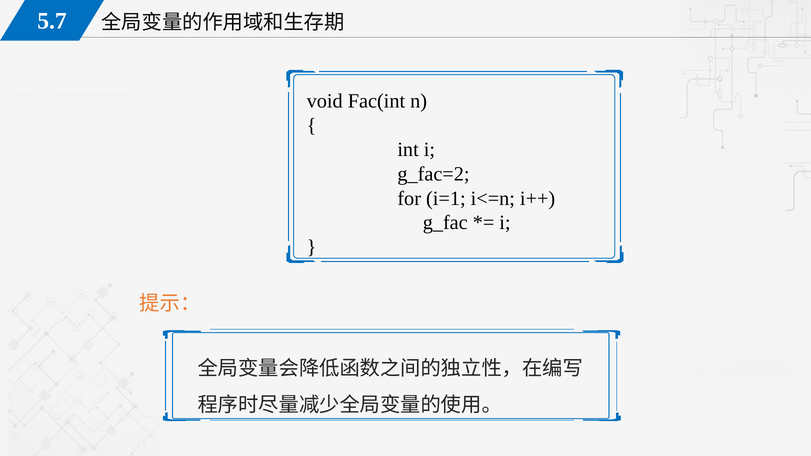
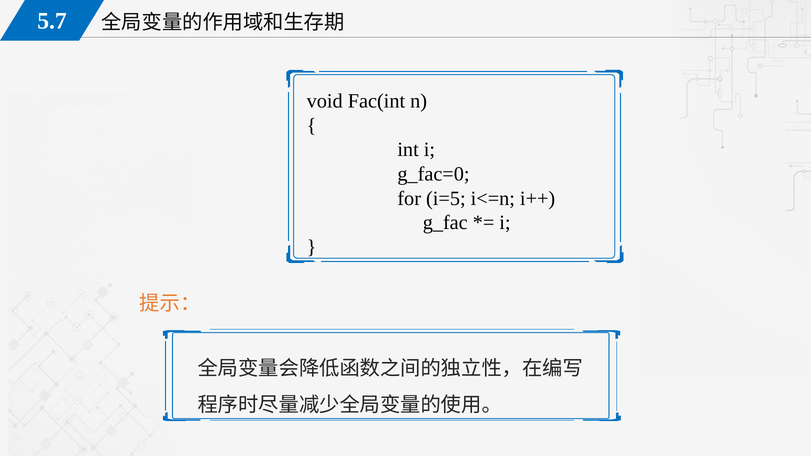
g_fac=2: g_fac=2 -> g_fac=0
i=1: i=1 -> i=5
